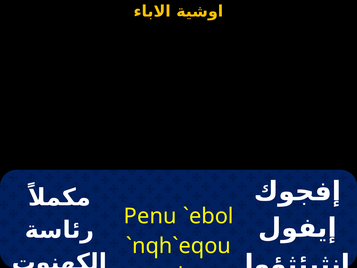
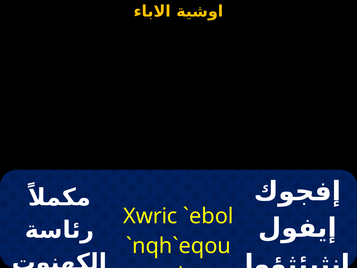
Penu: Penu -> Xwric
